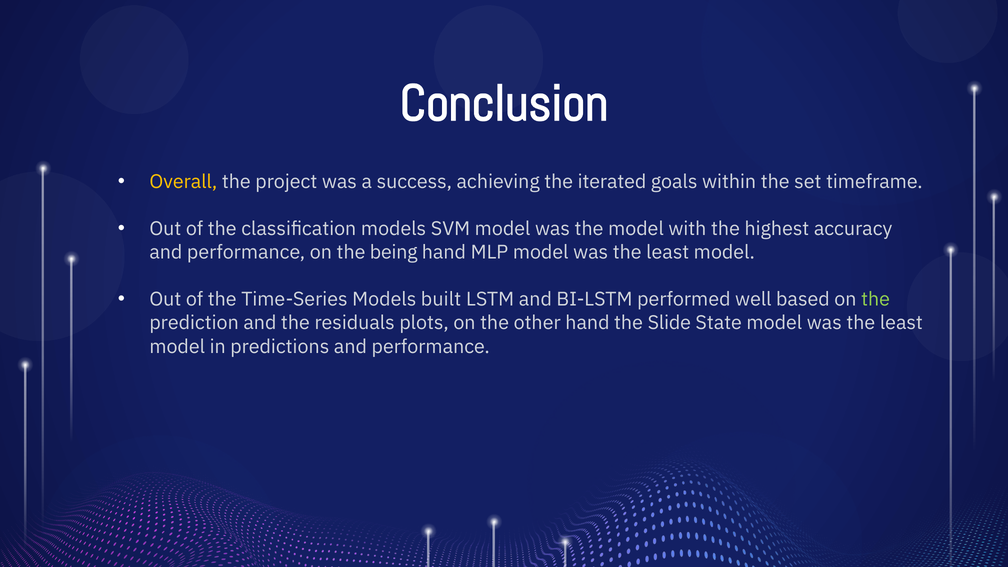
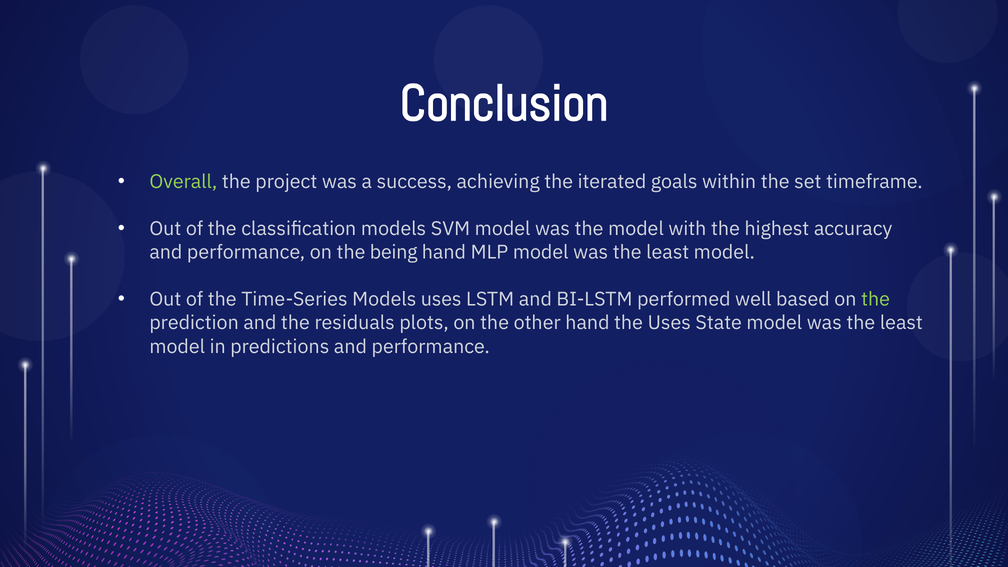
Overall colour: yellow -> light green
Models built: built -> uses
the Slide: Slide -> Uses
